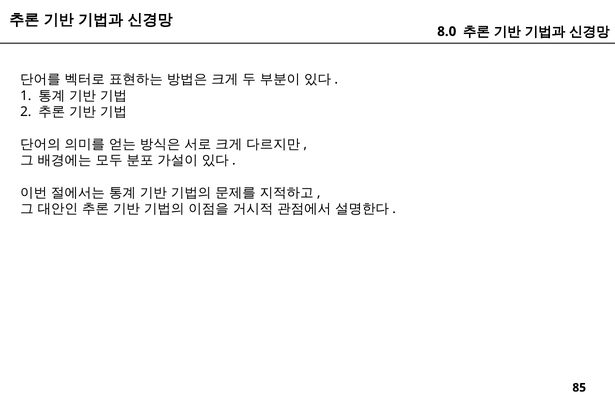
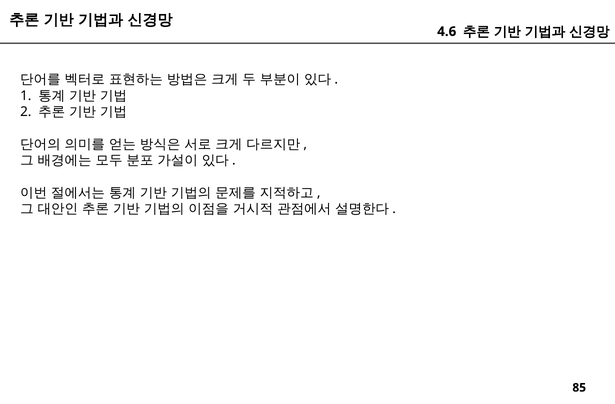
8.0: 8.0 -> 4.6
